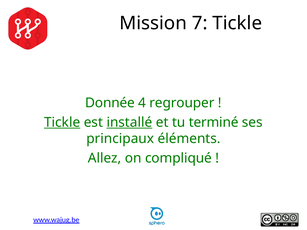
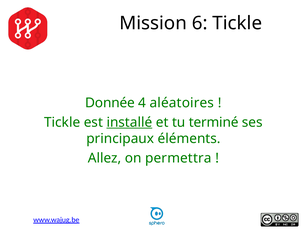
7: 7 -> 6
regrouper: regrouper -> aléatoires
Tickle at (62, 122) underline: present -> none
compliqué: compliqué -> permettra
